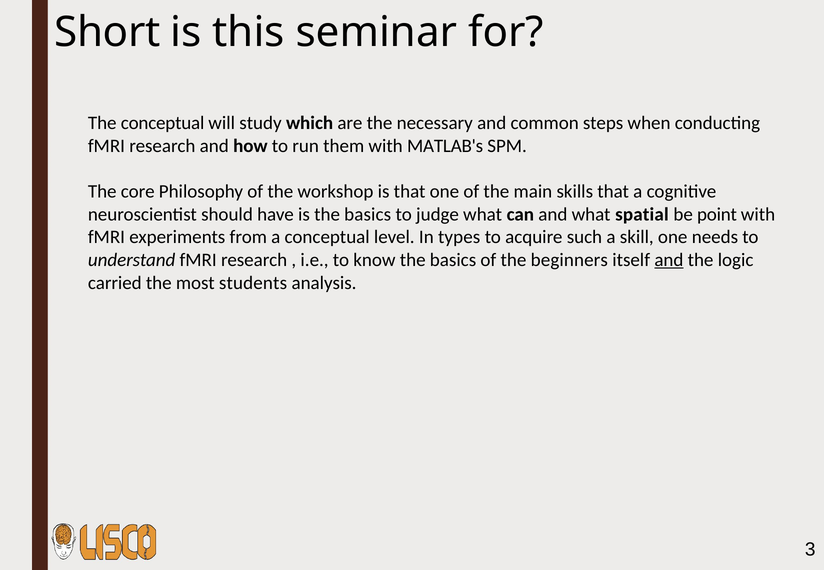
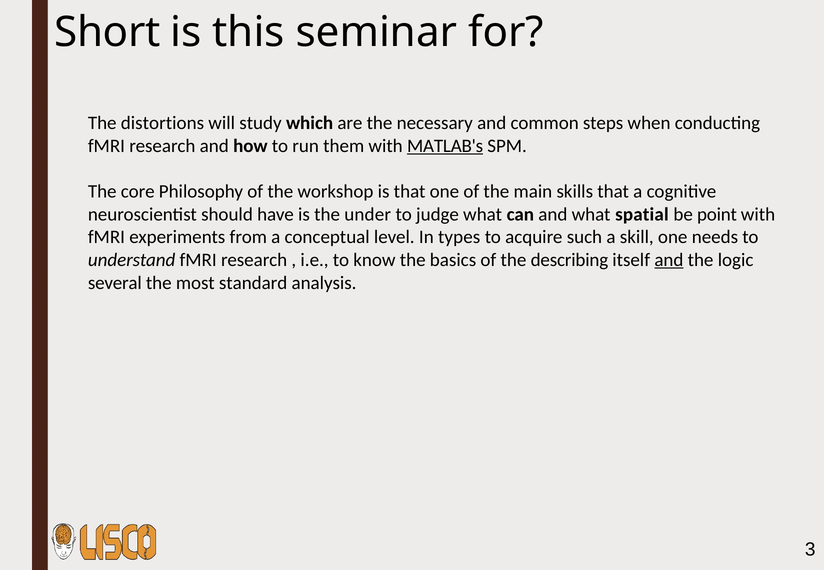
The conceptual: conceptual -> distortions
MATLAB's underline: none -> present
is the basics: basics -> under
beginners: beginners -> describing
carried: carried -> several
students: students -> standard
